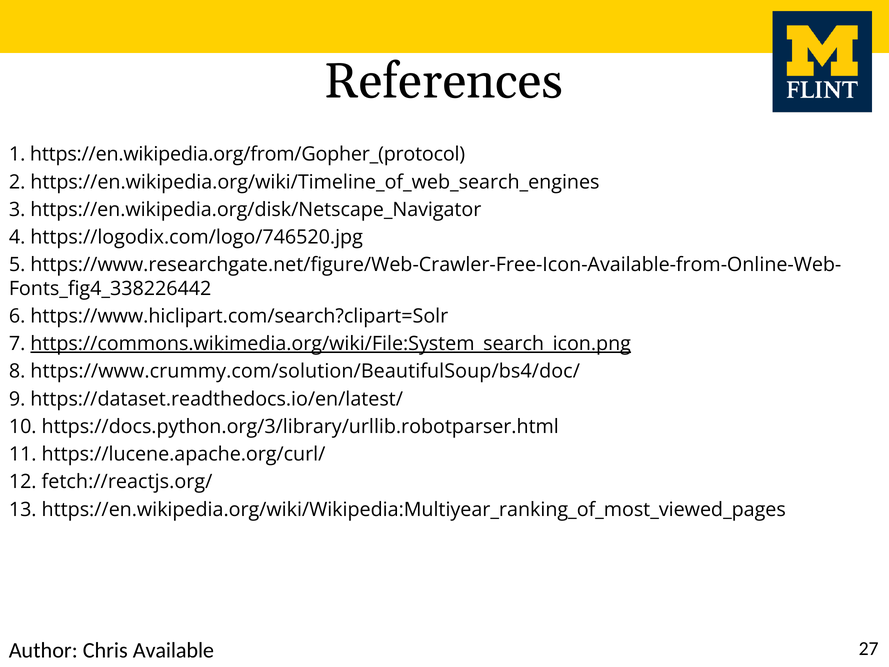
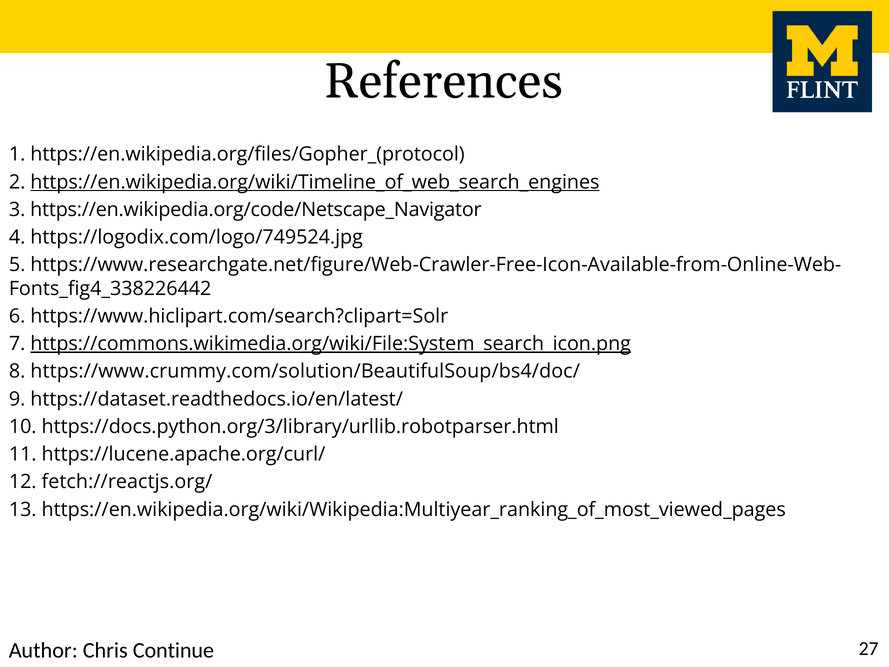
https://en.wikipedia.org/from/Gopher_(protocol: https://en.wikipedia.org/from/Gopher_(protocol -> https://en.wikipedia.org/files/Gopher_(protocol
https://en.wikipedia.org/wiki/Timeline_of_web_search_engines underline: none -> present
https://en.wikipedia.org/disk/Netscape_Navigator: https://en.wikipedia.org/disk/Netscape_Navigator -> https://en.wikipedia.org/code/Netscape_Navigator
https://logodix.com/logo/746520.jpg: https://logodix.com/logo/746520.jpg -> https://logodix.com/logo/749524.jpg
Available: Available -> Continue
